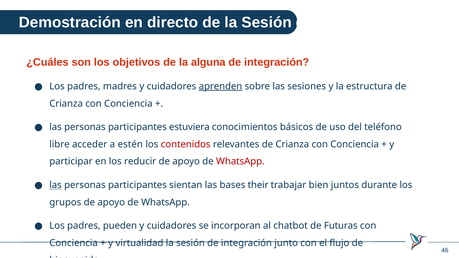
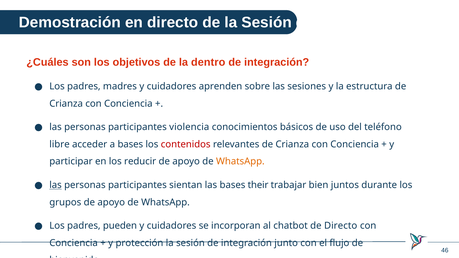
alguna: alguna -> dentro
aprenden underline: present -> none
estuviera: estuviera -> violencia
a estén: estén -> bases
WhatsApp at (240, 162) colour: red -> orange
de Futuras: Futuras -> Directo
virtualidad: virtualidad -> protección
